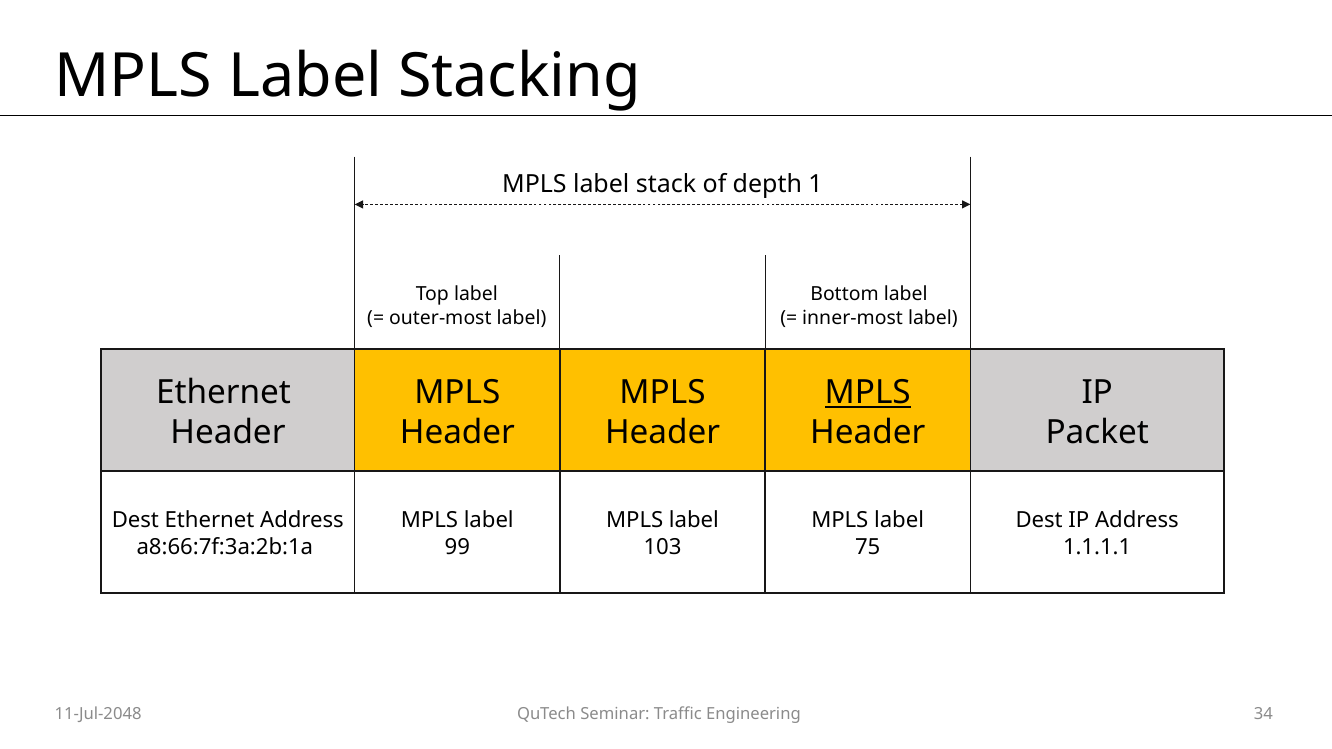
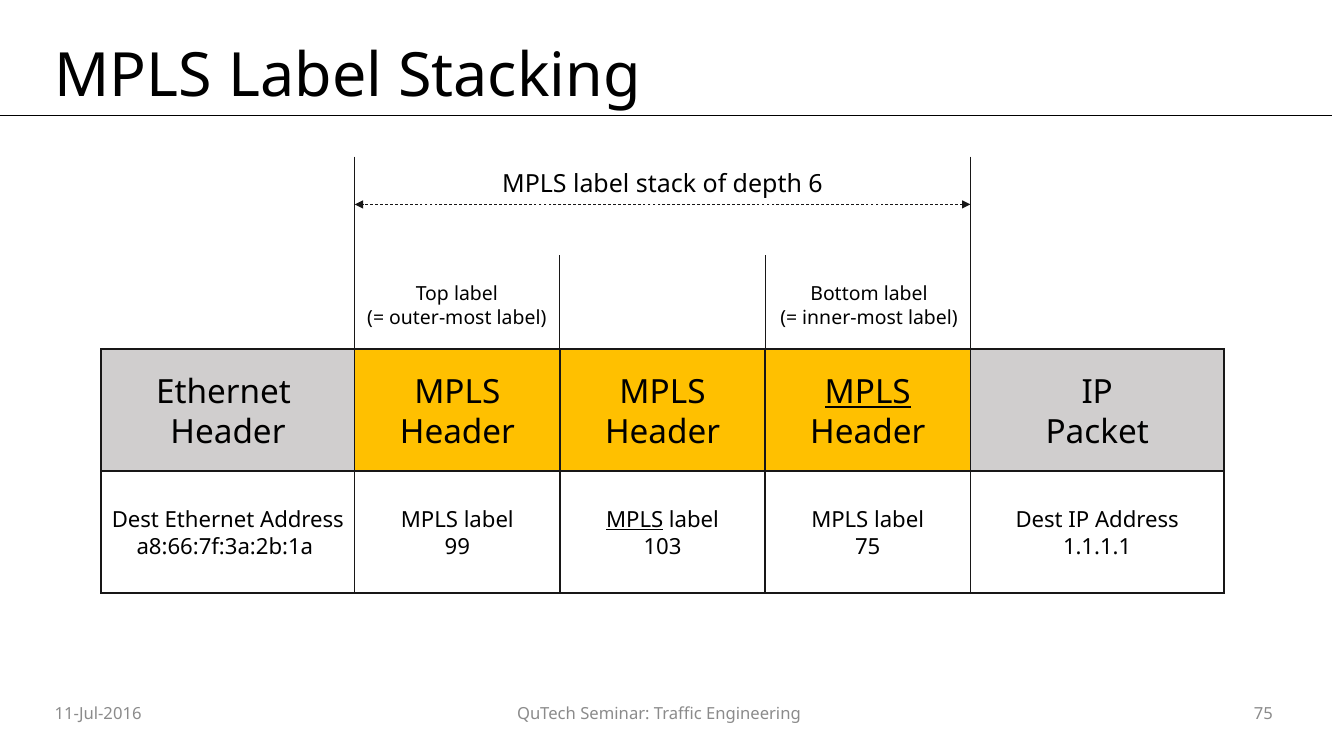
1: 1 -> 6
MPLS at (635, 520) underline: none -> present
11-Jul-2048: 11-Jul-2048 -> 11-Jul-2016
Engineering 34: 34 -> 75
